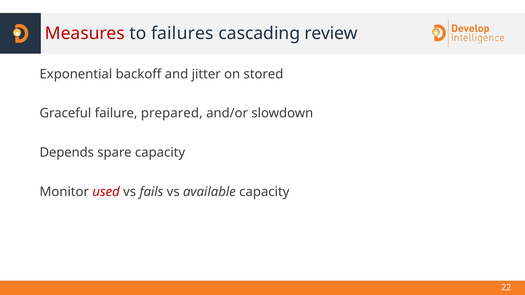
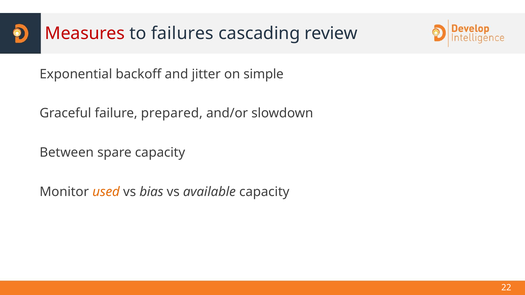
stored: stored -> simple
Depends: Depends -> Between
used colour: red -> orange
fails: fails -> bias
